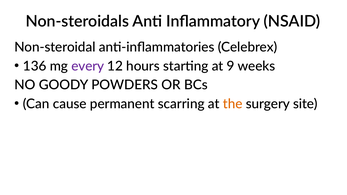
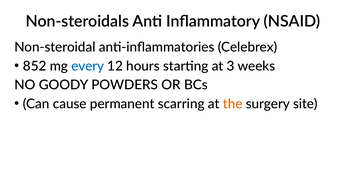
136: 136 -> 852
every colour: purple -> blue
9: 9 -> 3
